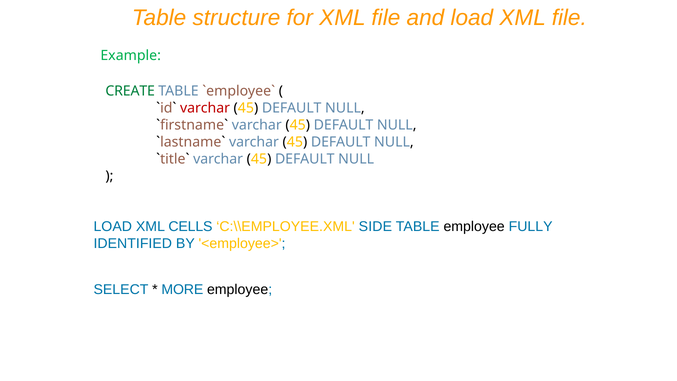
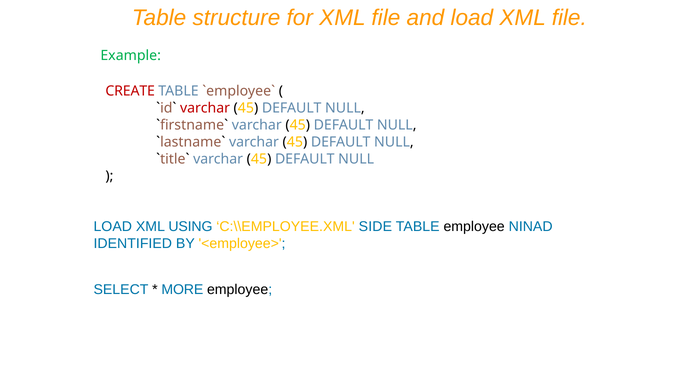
CREATE colour: green -> red
CELLS: CELLS -> USING
FULLY: FULLY -> NINAD
